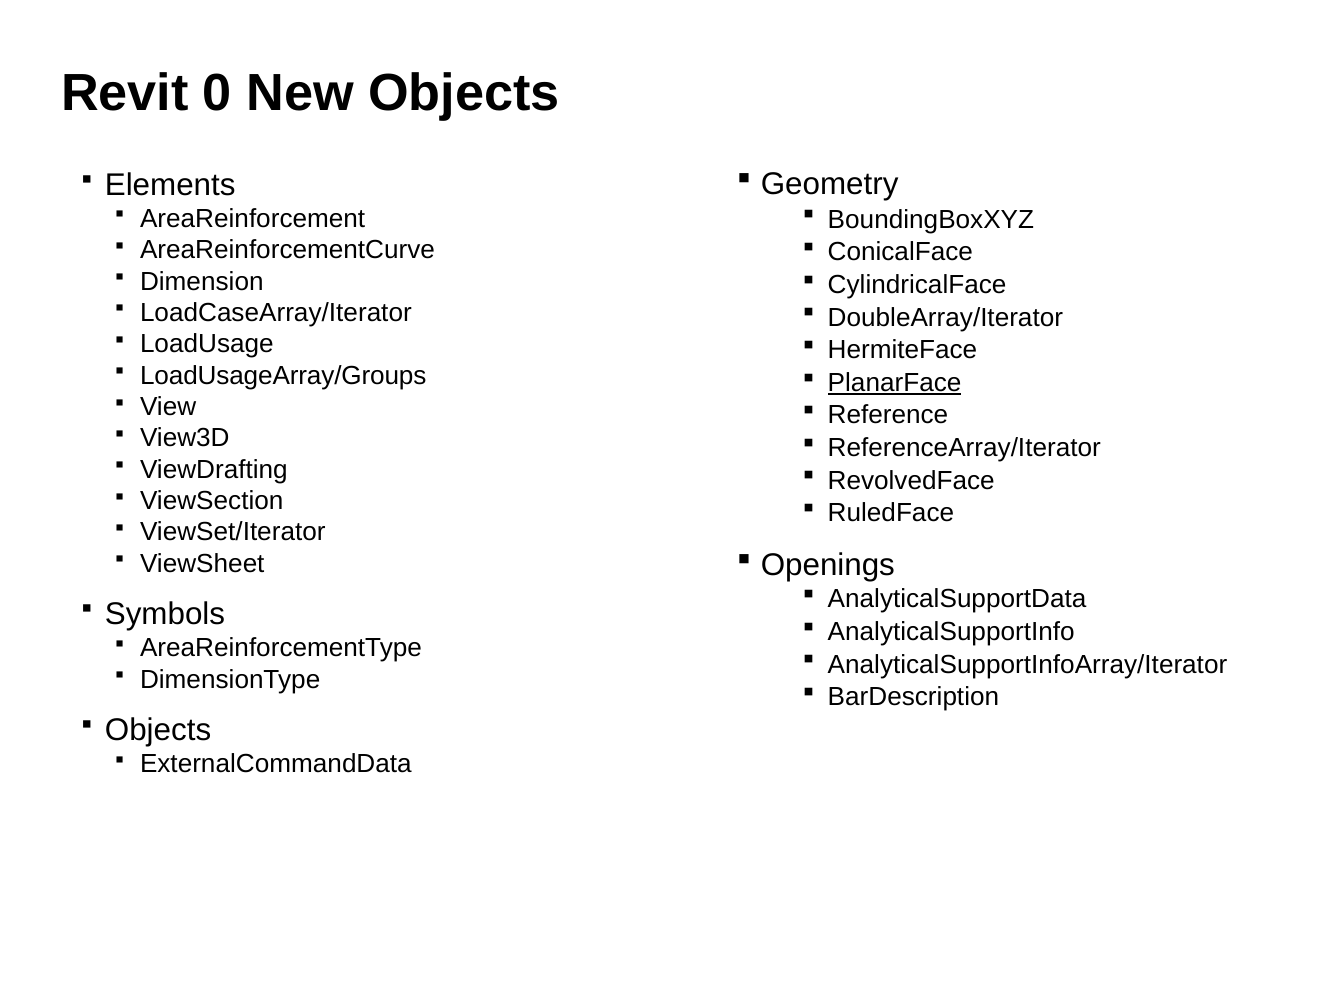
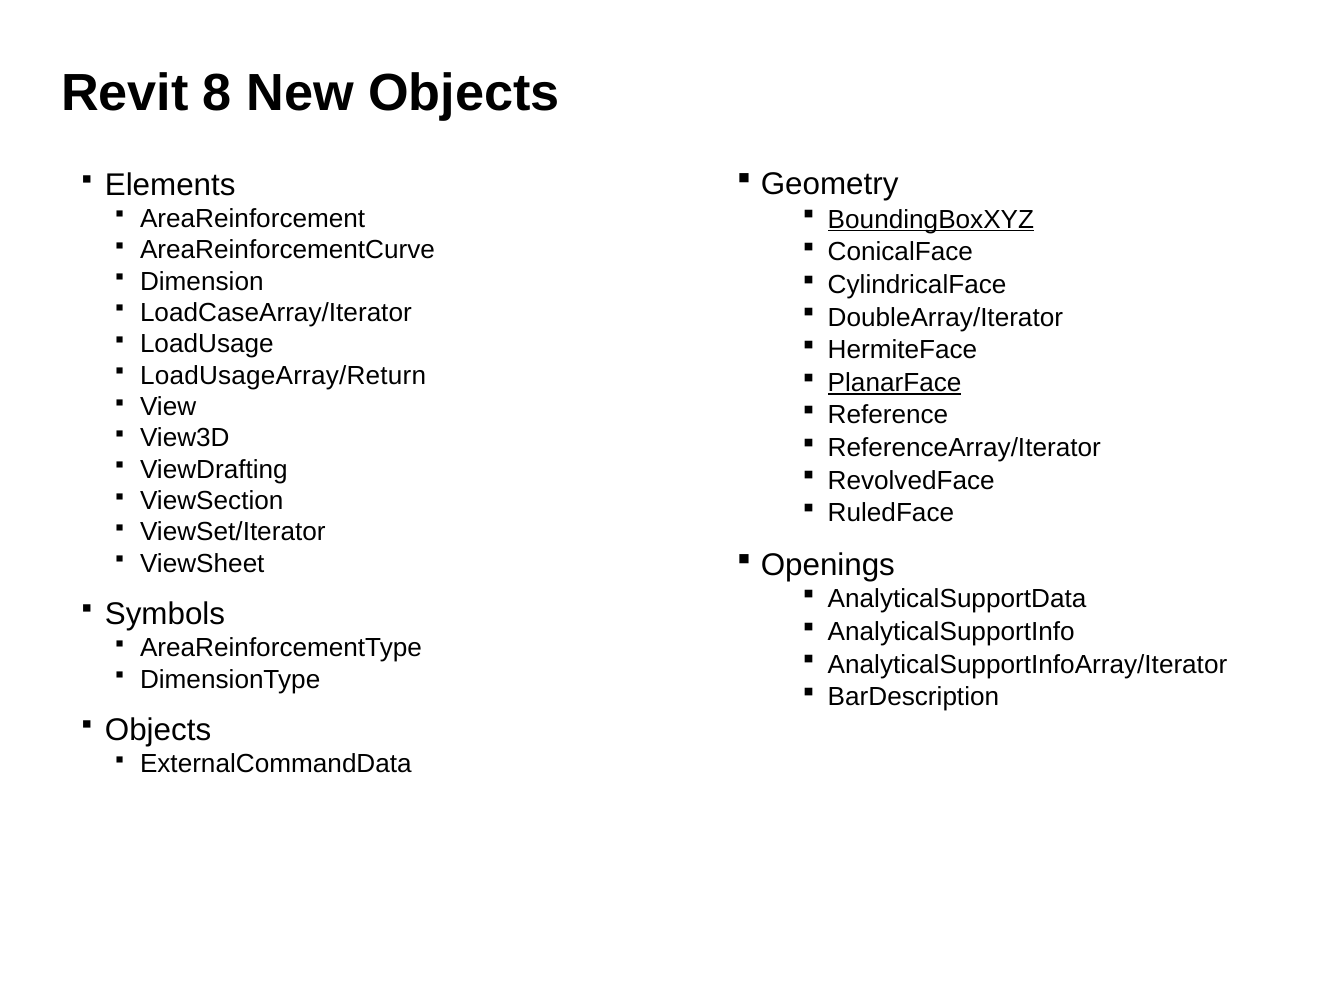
0: 0 -> 8
BoundingBoxXYZ underline: none -> present
LoadUsageArray/Groups: LoadUsageArray/Groups -> LoadUsageArray/Return
